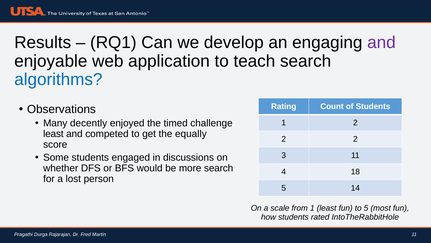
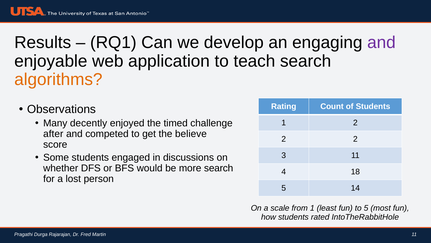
algorithms colour: blue -> orange
least at (53, 134): least -> after
equally: equally -> believe
